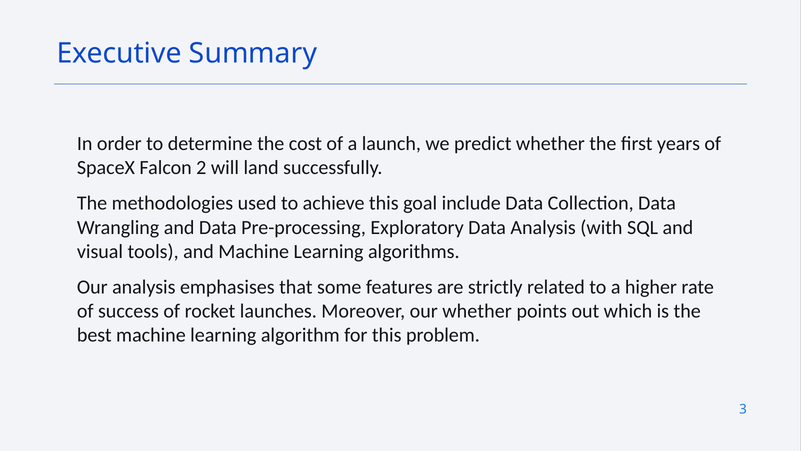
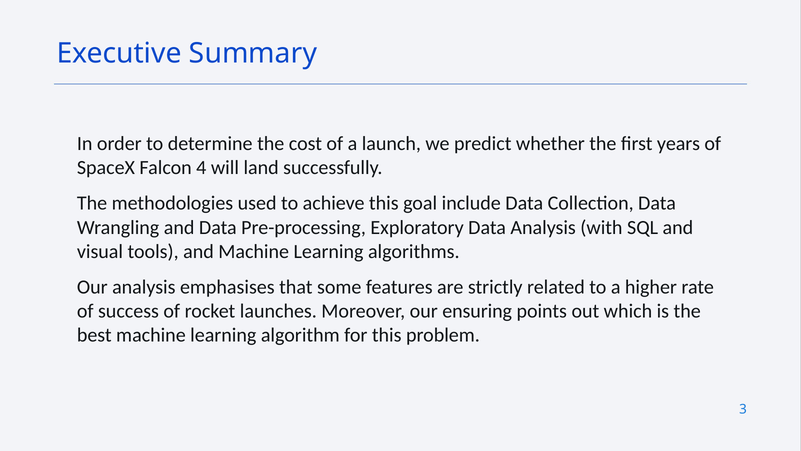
2: 2 -> 4
our whether: whether -> ensuring
